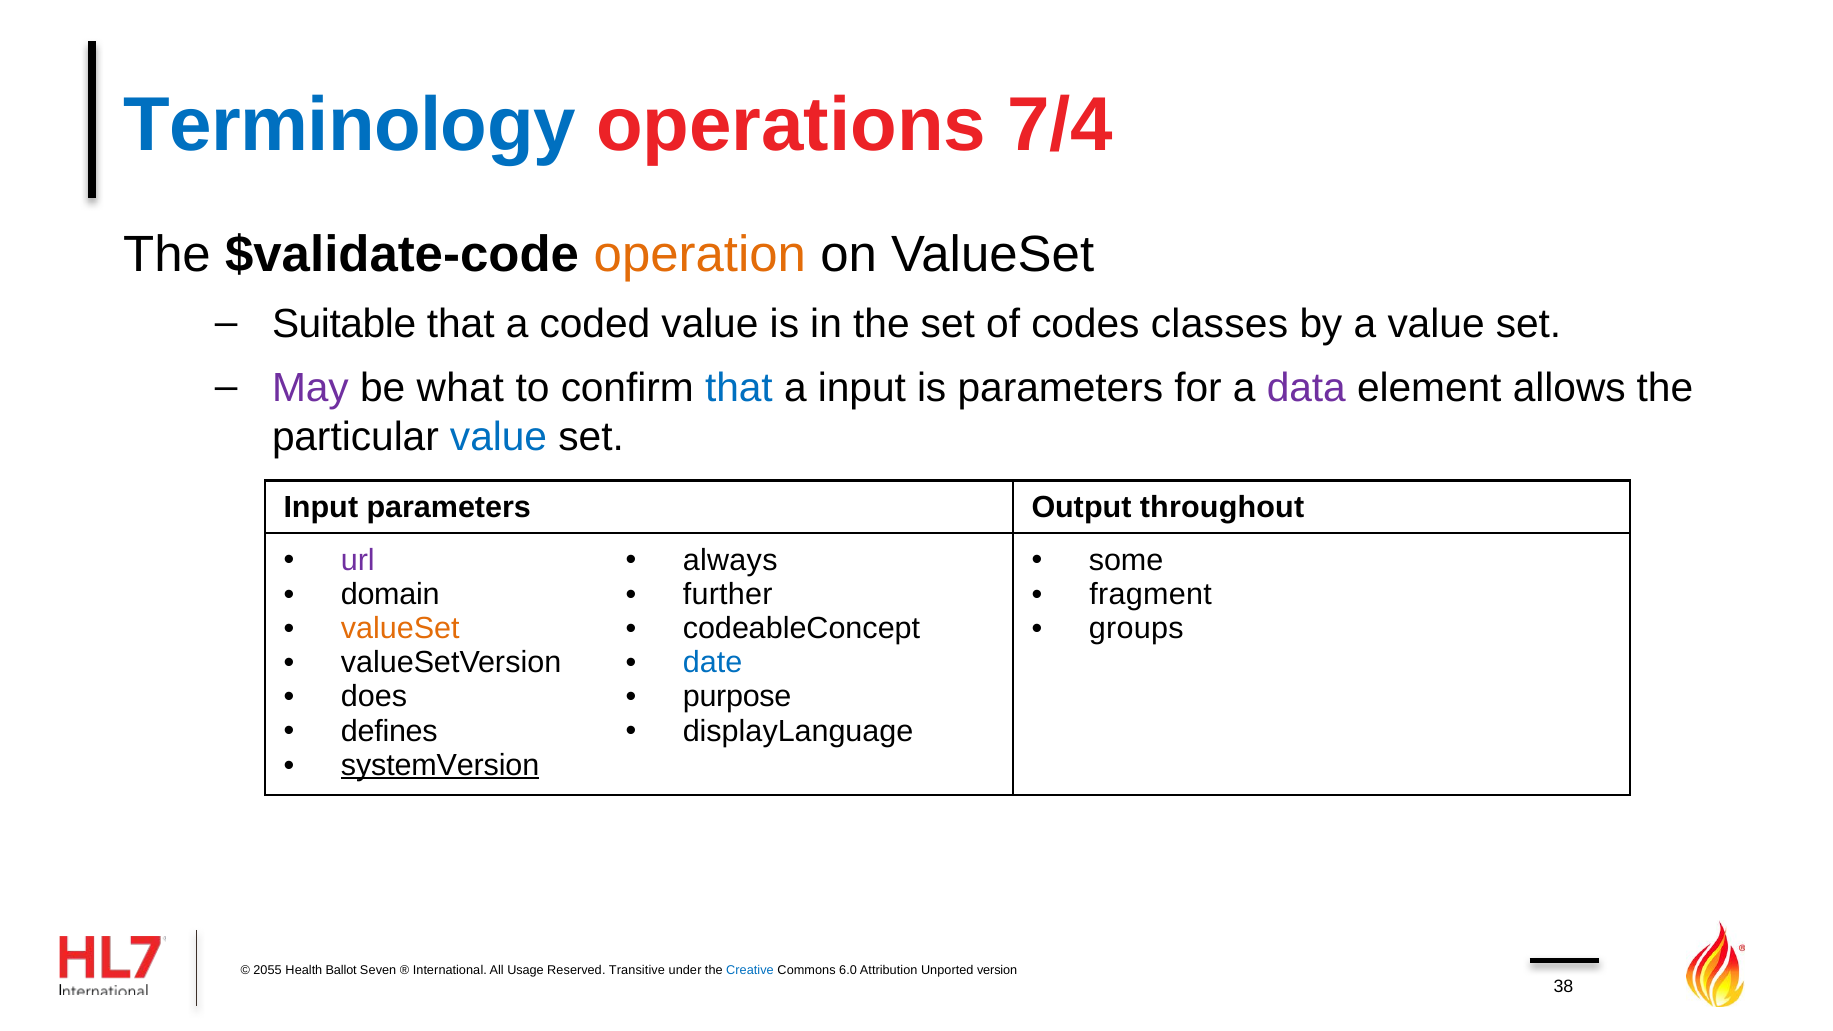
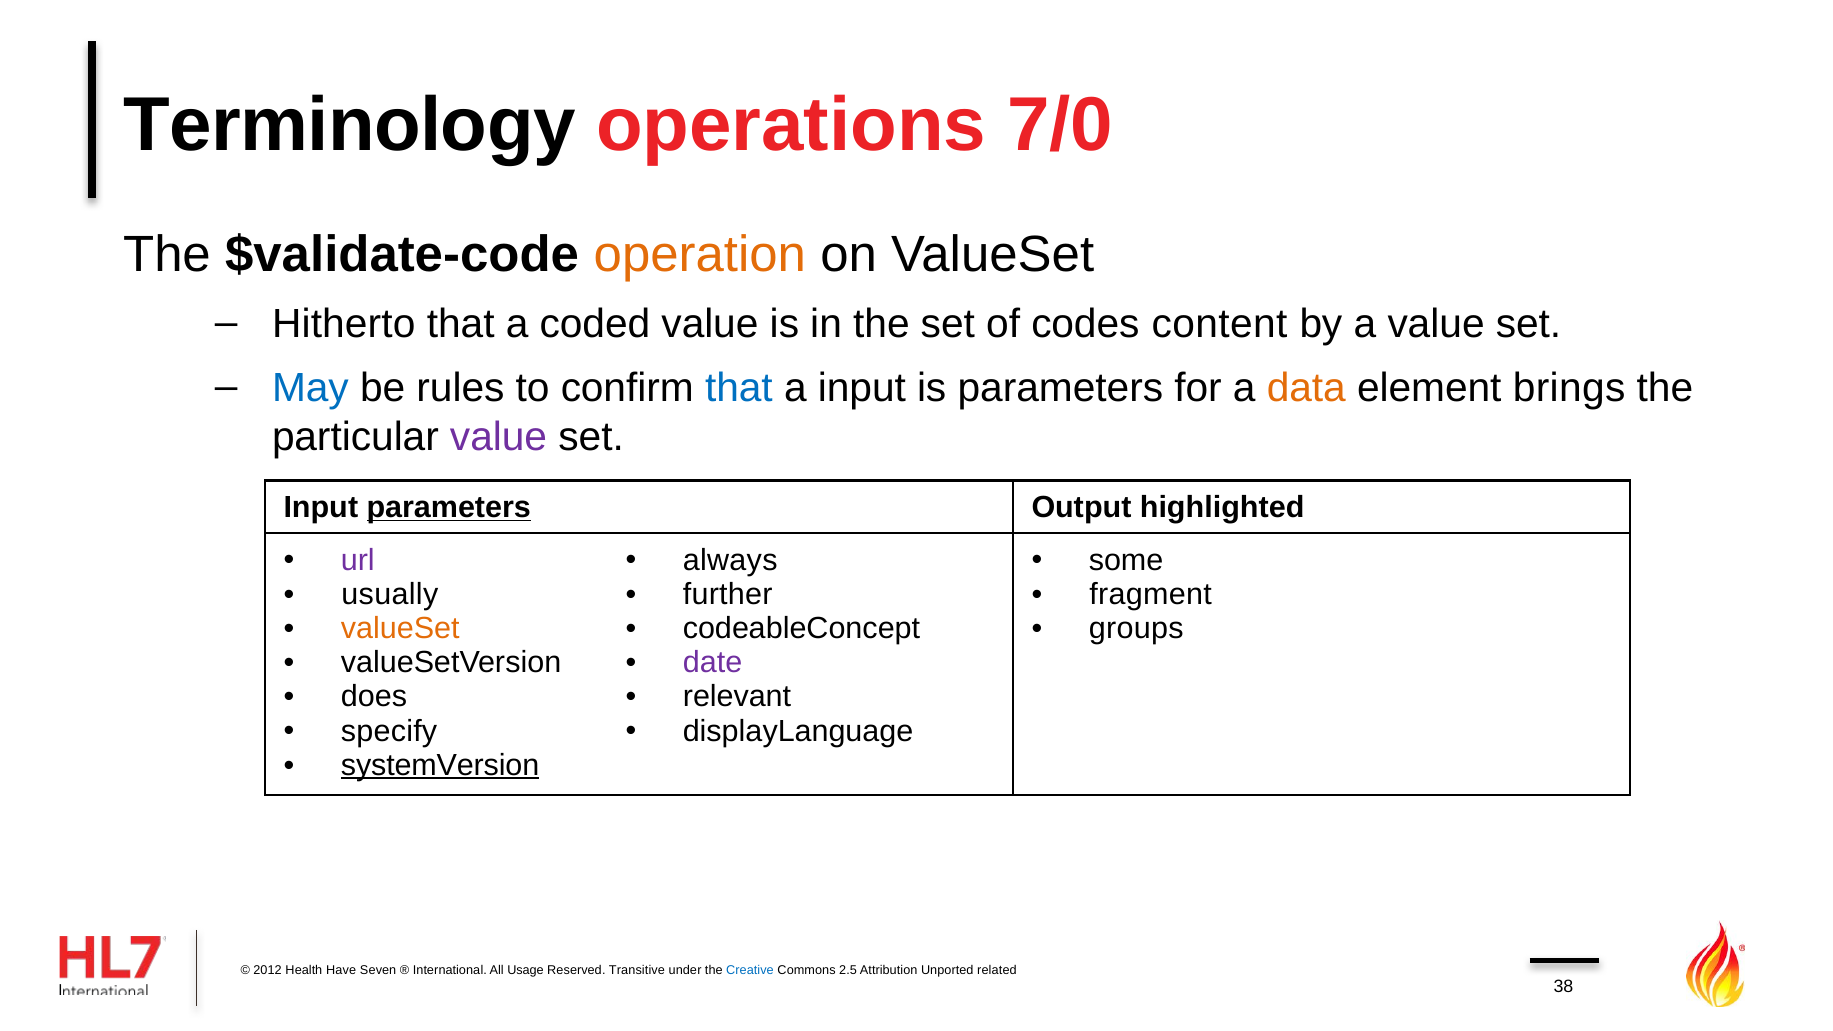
Terminology colour: blue -> black
7/4: 7/4 -> 7/0
Suitable: Suitable -> Hitherto
classes: classes -> content
May colour: purple -> blue
what: what -> rules
data colour: purple -> orange
allows: allows -> brings
value at (499, 437) colour: blue -> purple
parameters at (449, 507) underline: none -> present
throughout: throughout -> highlighted
domain: domain -> usually
date colour: blue -> purple
purpose: purpose -> relevant
defines: defines -> specify
2055: 2055 -> 2012
Ballot: Ballot -> Have
6.0: 6.0 -> 2.5
version: version -> related
